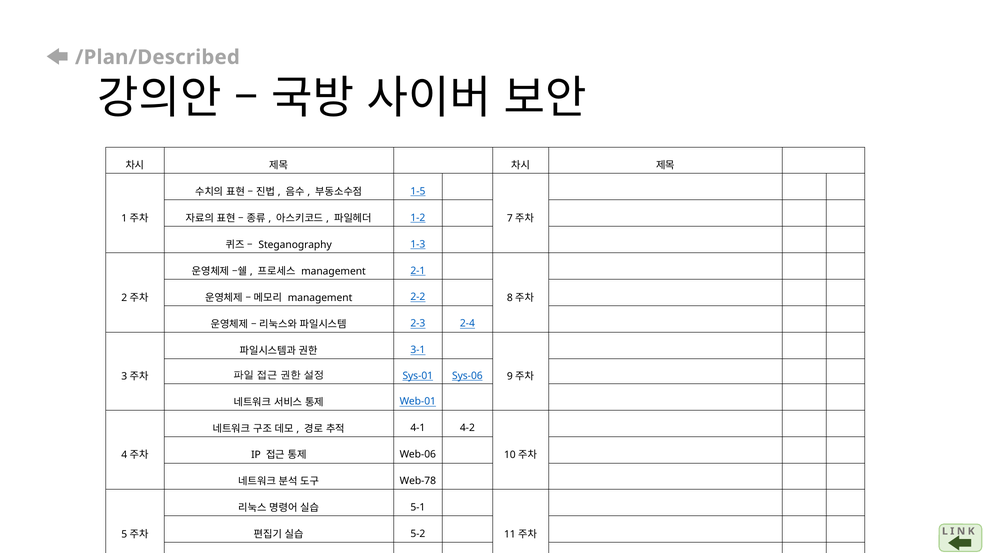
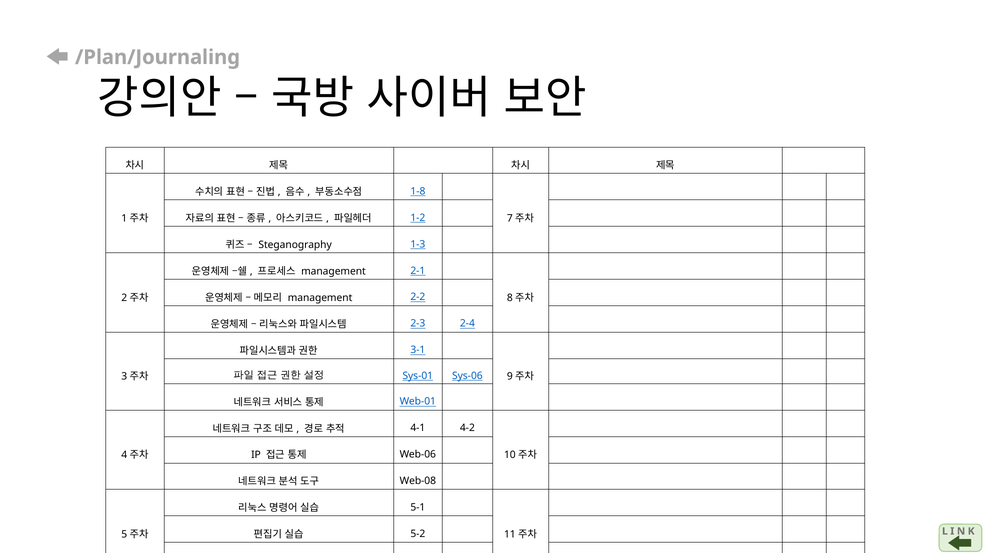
/Plan/Described: /Plan/Described -> /Plan/Journaling
1-5: 1-5 -> 1-8
Web-78: Web-78 -> Web-08
